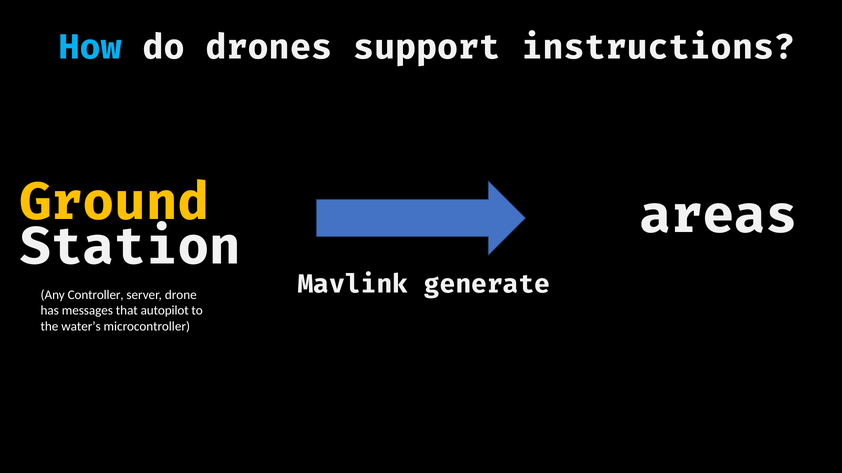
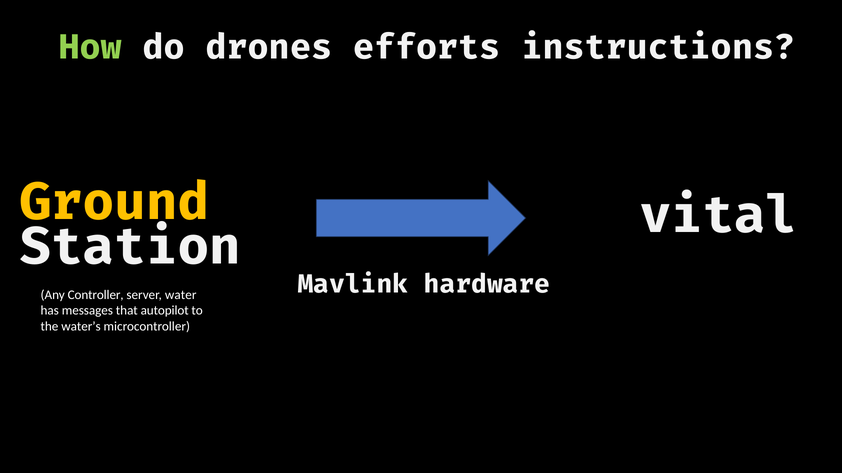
How colour: light blue -> light green
support: support -> efforts
areas: areas -> vital
generate: generate -> hardware
drone: drone -> water
